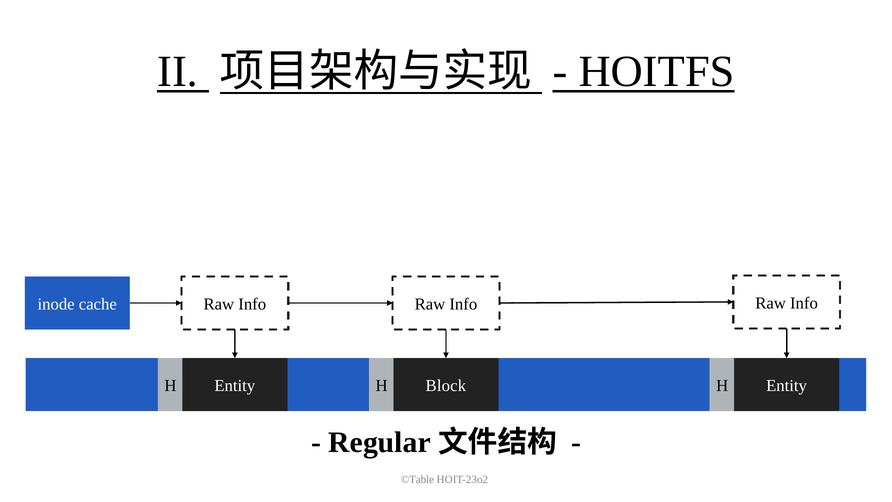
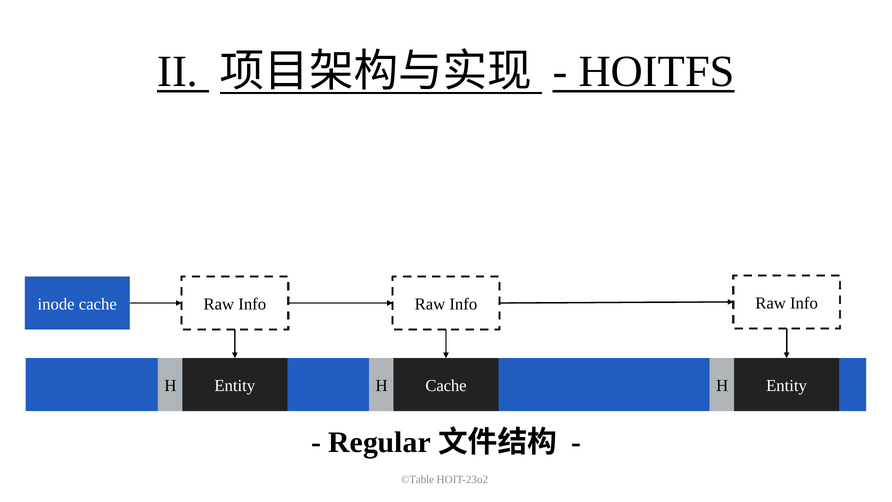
Block at (446, 386): Block -> Cache
